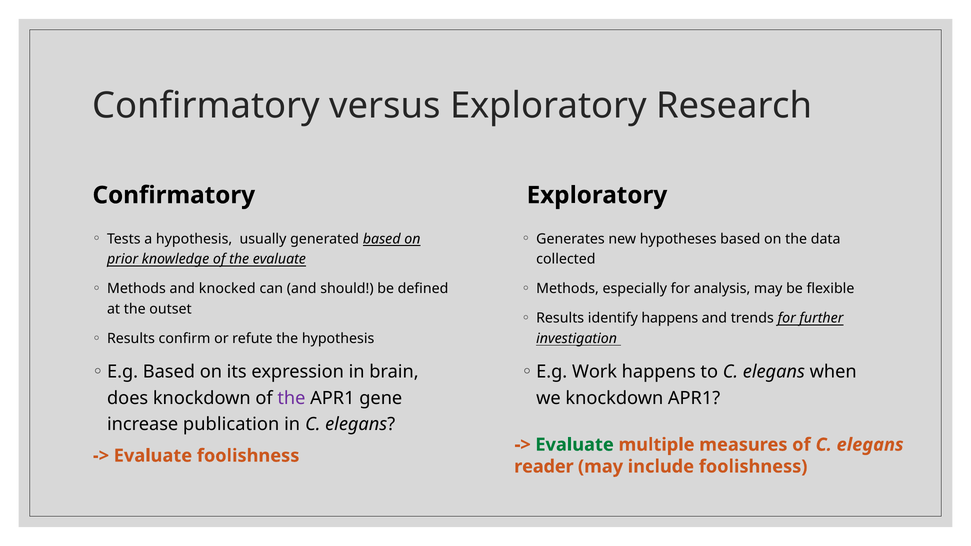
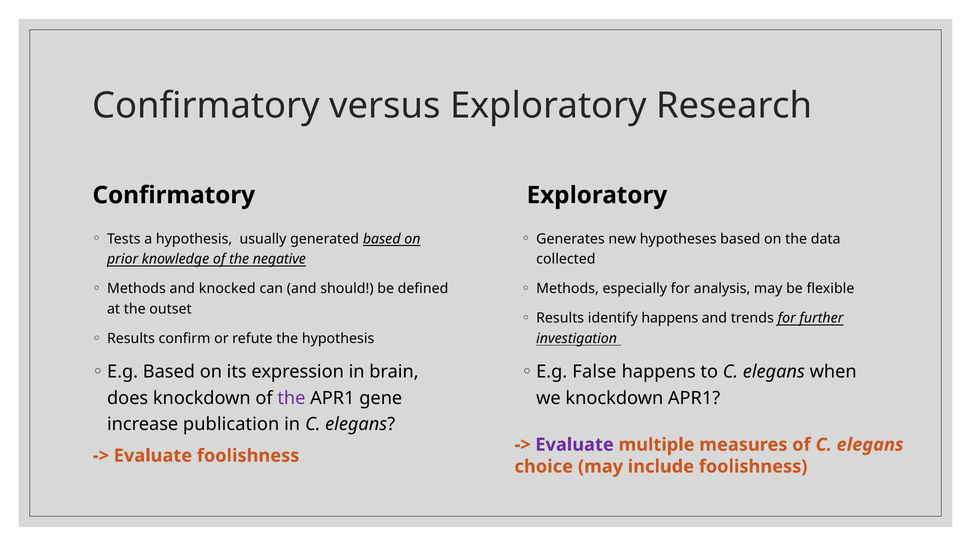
the evaluate: evaluate -> negative
Work: Work -> False
Evaluate at (575, 445) colour: green -> purple
reader: reader -> choice
